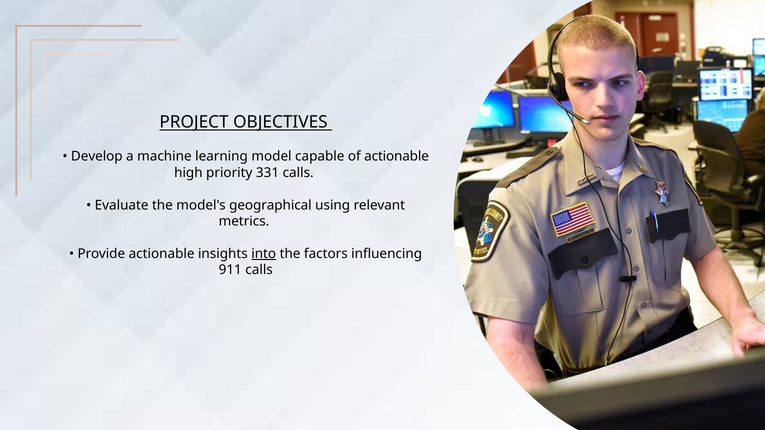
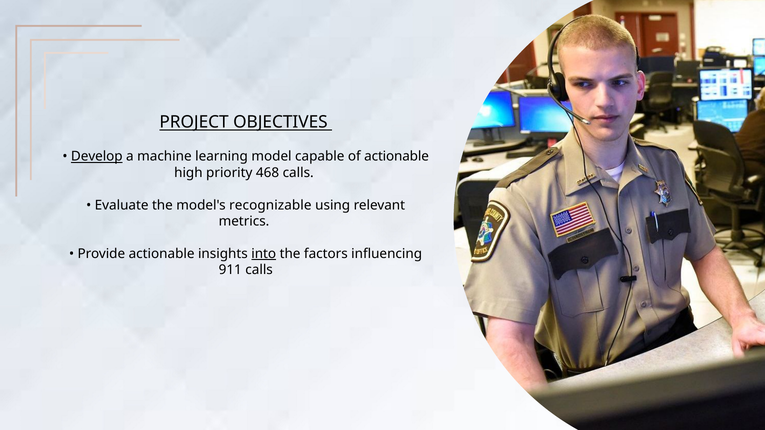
Develop underline: none -> present
331: 331 -> 468
geographical: geographical -> recognizable
